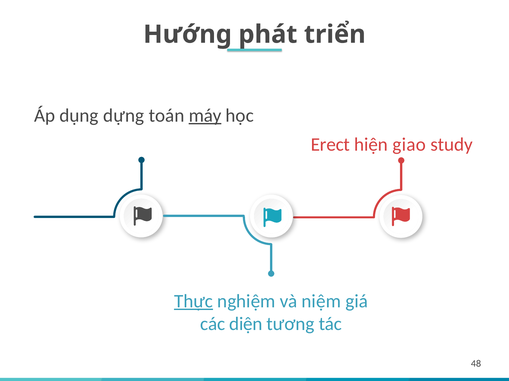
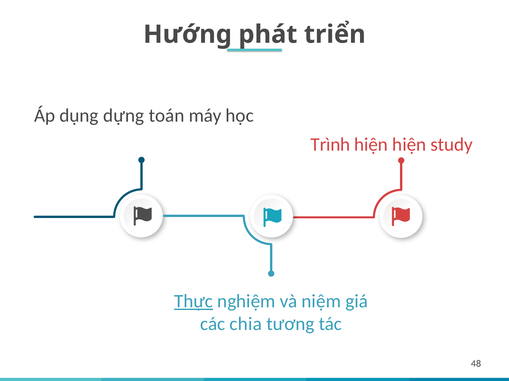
máy underline: present -> none
Erect: Erect -> Trình
hiện giao: giao -> hiện
diện: diện -> chia
